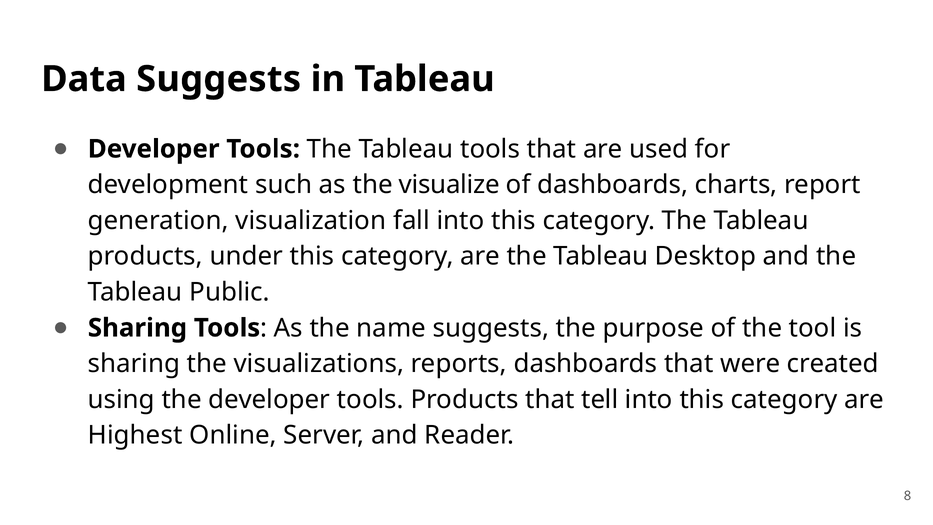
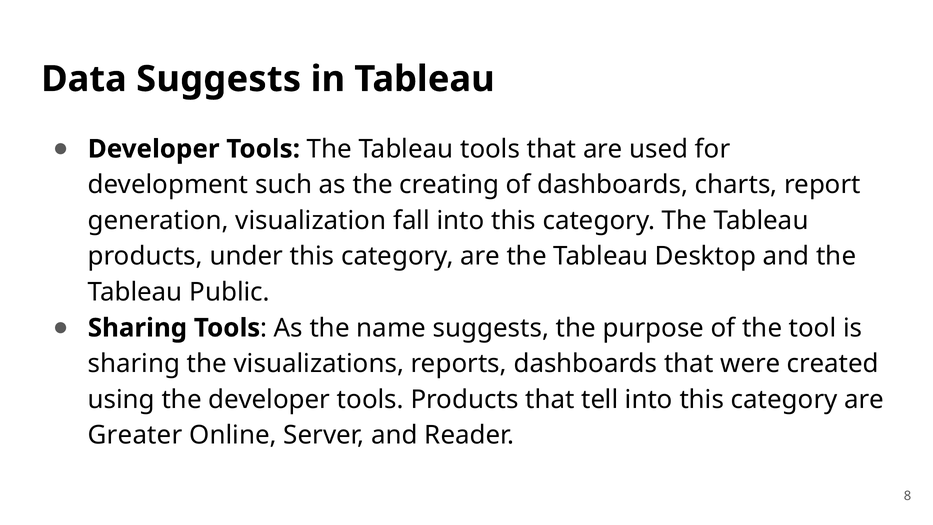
visualize: visualize -> creating
Highest: Highest -> Greater
